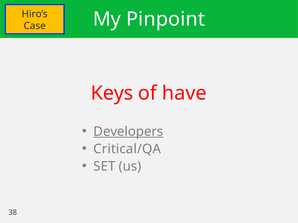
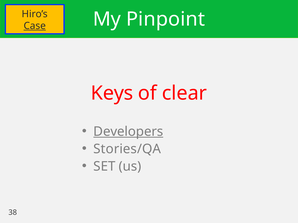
Case underline: none -> present
have: have -> clear
Critical/QA: Critical/QA -> Stories/QA
